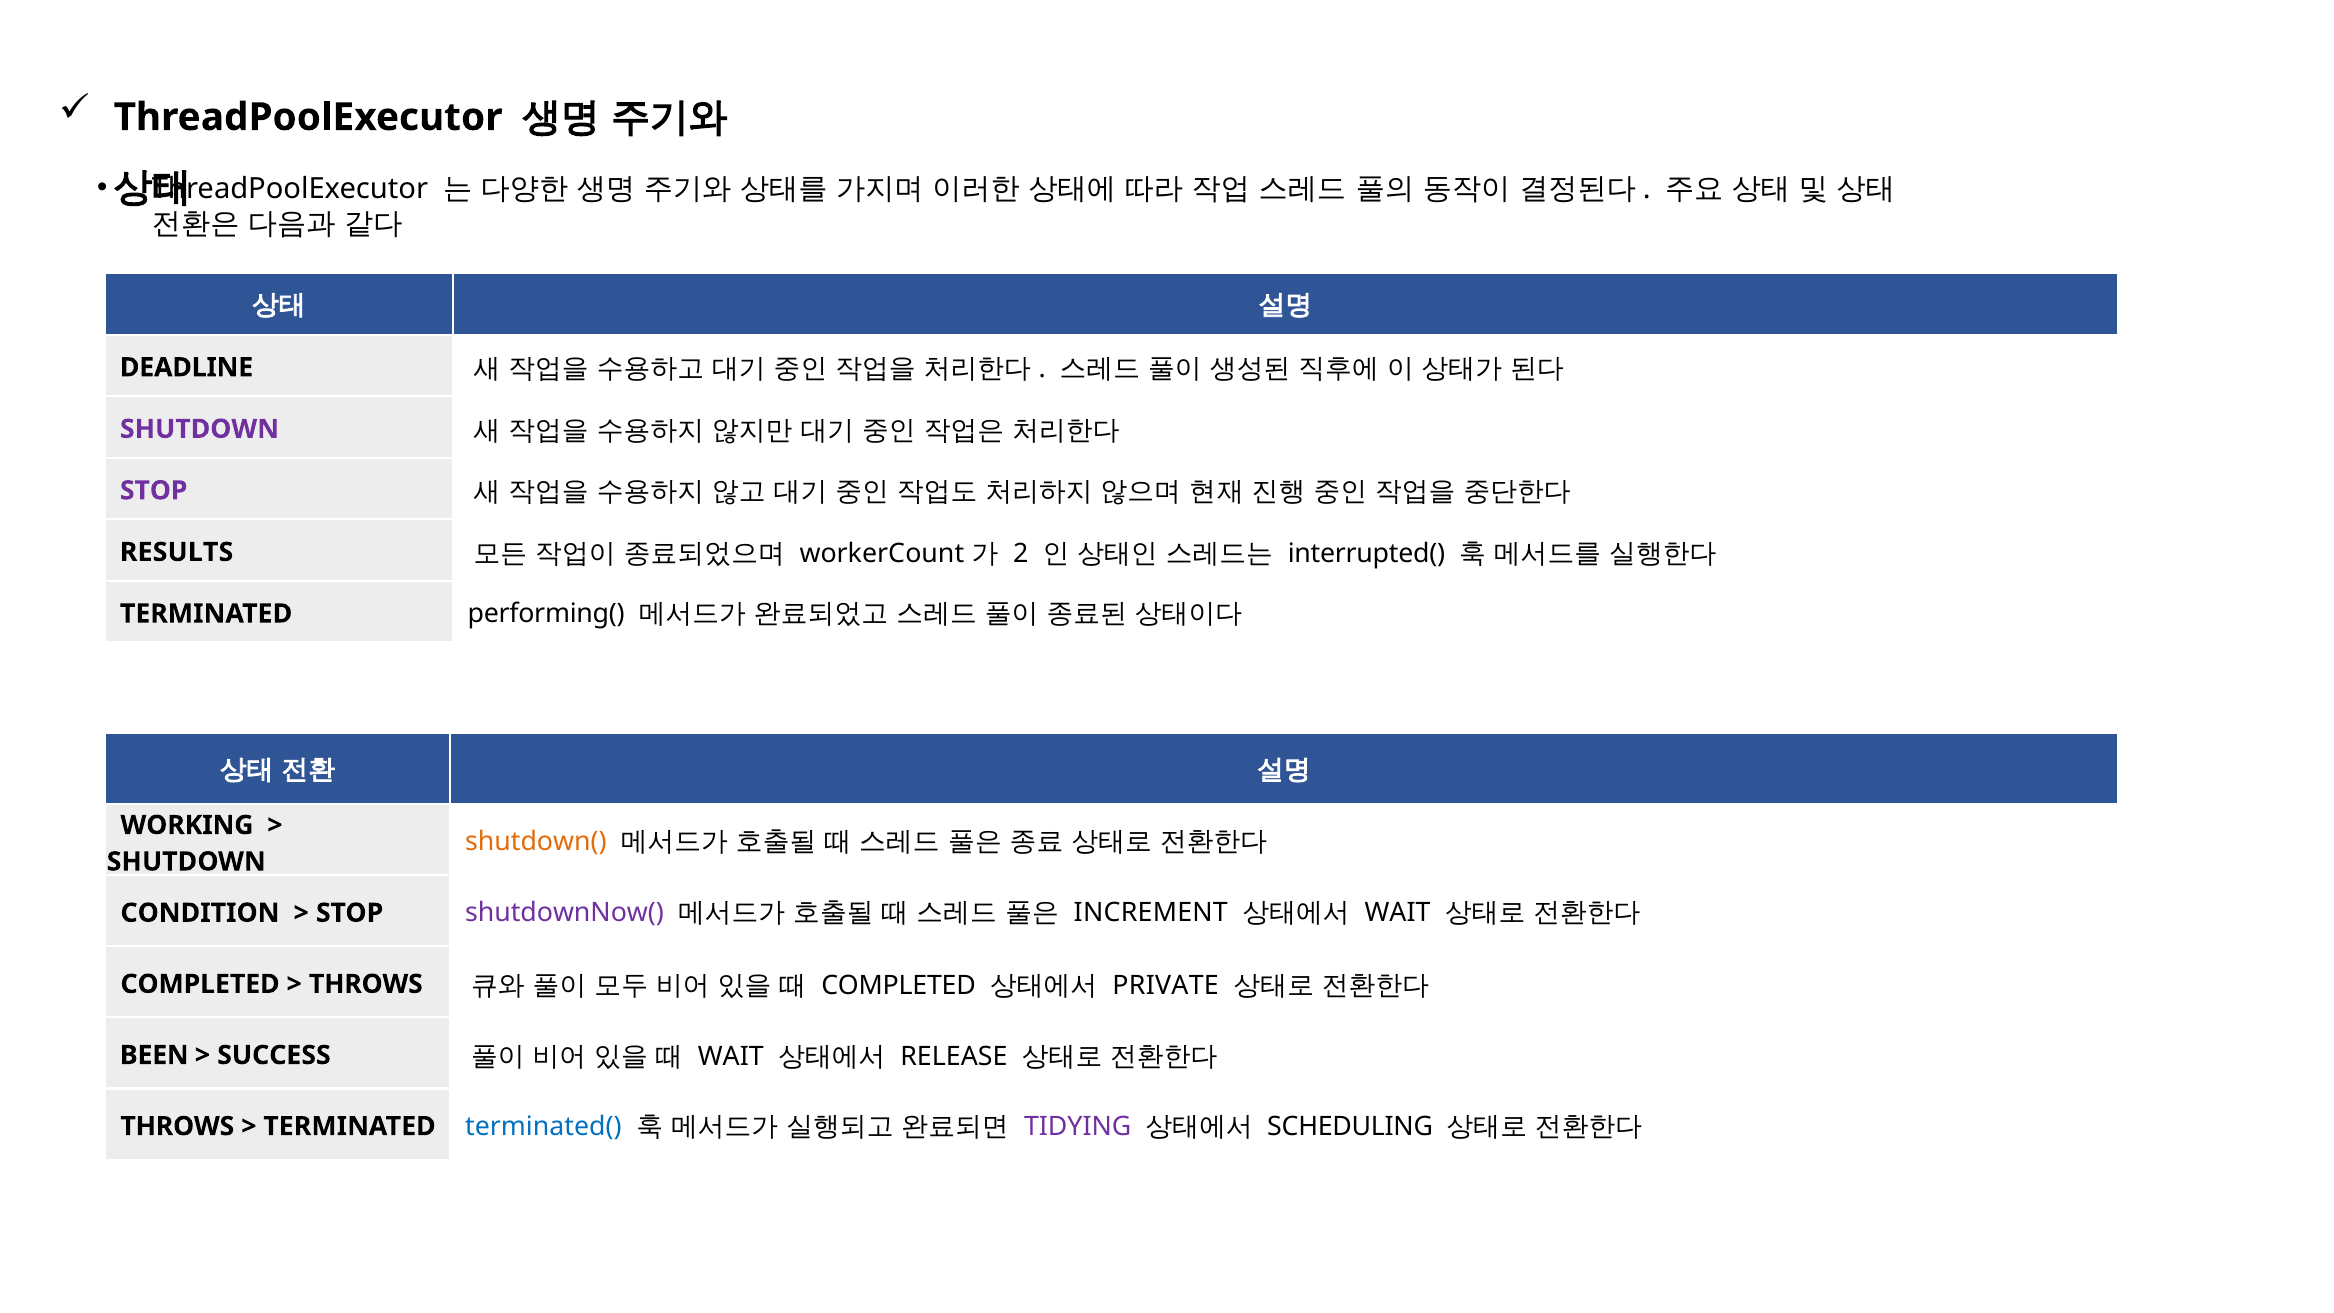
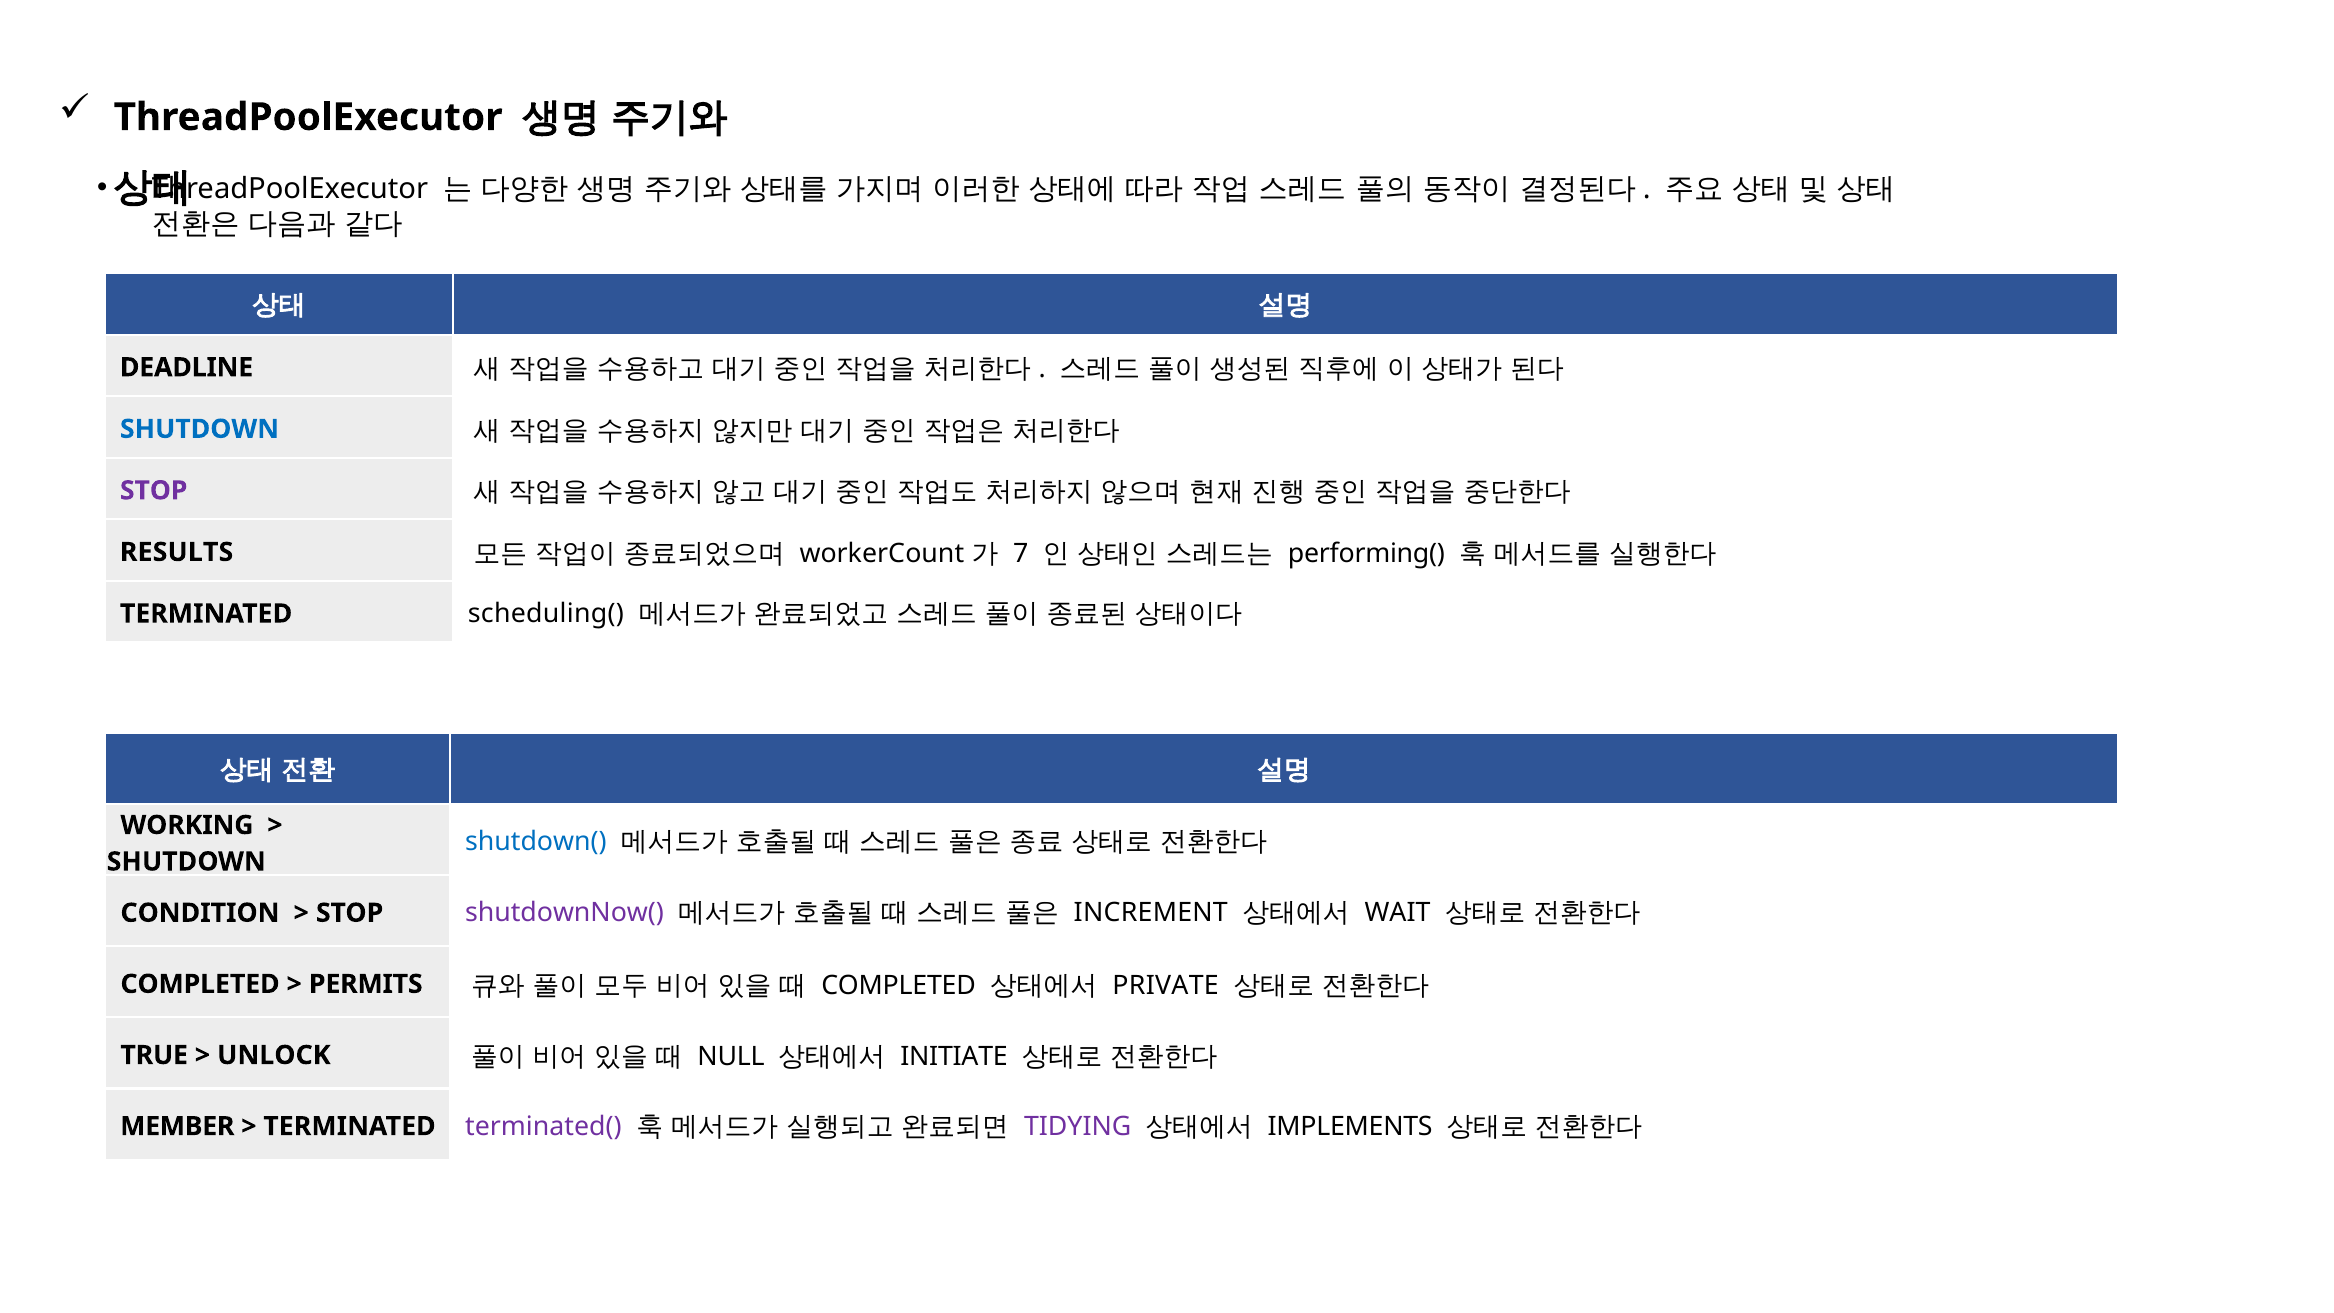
SHUTDOWN at (199, 429) colour: purple -> blue
2: 2 -> 7
interrupted(: interrupted( -> performing(
performing(: performing( -> scheduling(
shutdown( colour: orange -> blue
THROWS at (366, 984): THROWS -> PERMITS
BEEN: BEEN -> TRUE
SUCCESS: SUCCESS -> UNLOCK
WAIT at (731, 1056): WAIT -> NULL
RELEASE: RELEASE -> INITIATE
THROWS at (177, 1126): THROWS -> MEMBER
terminated( colour: blue -> purple
SCHEDULING: SCHEDULING -> IMPLEMENTS
